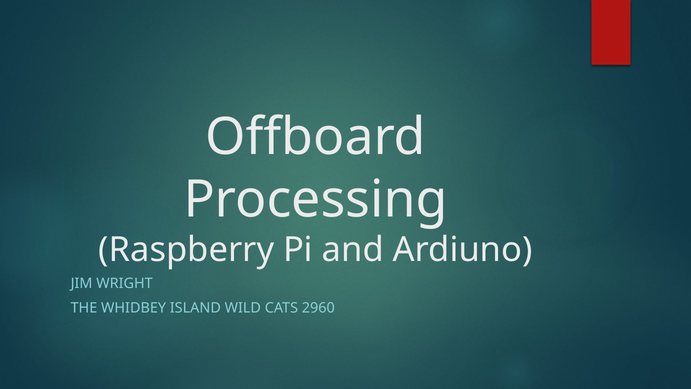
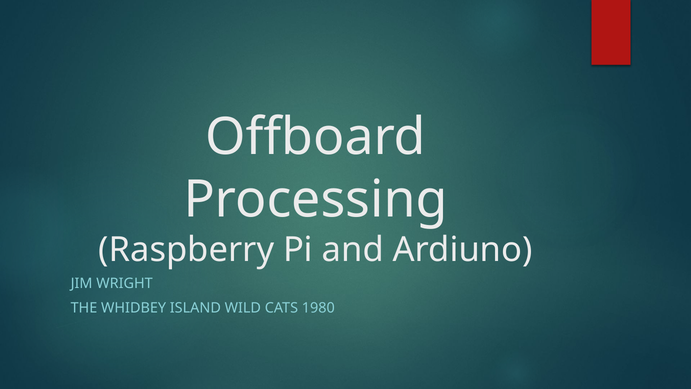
2960: 2960 -> 1980
